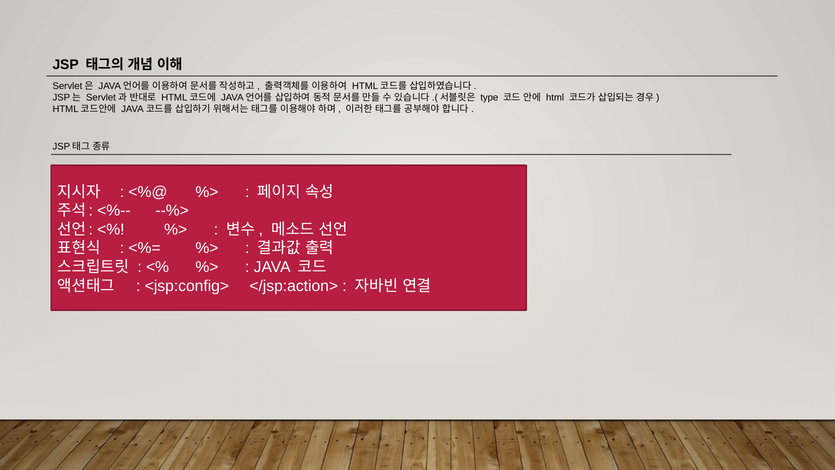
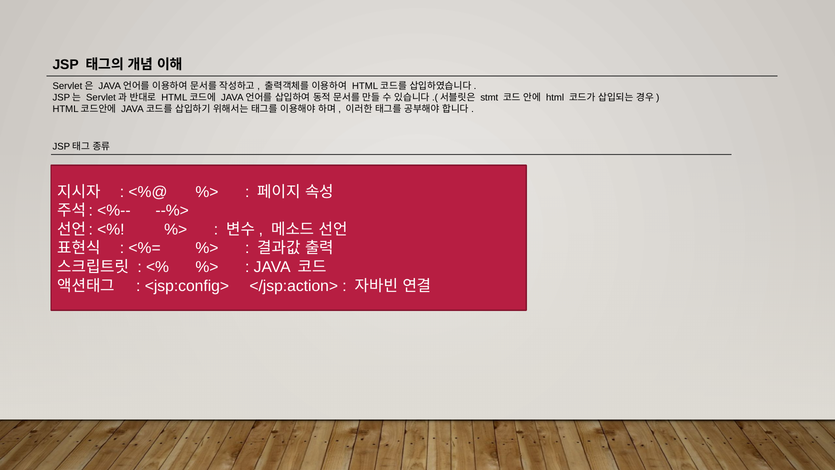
type: type -> stmt
